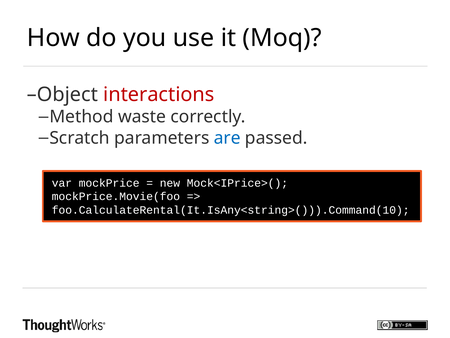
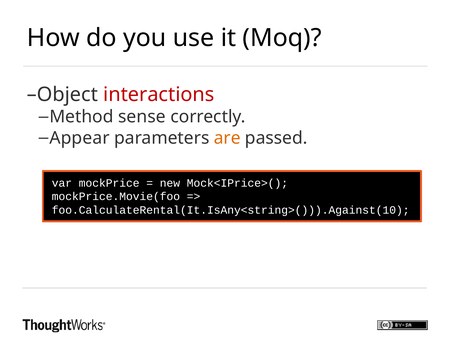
waste: waste -> sense
Scratch: Scratch -> Appear
are colour: blue -> orange
foo.CalculateRental(It.IsAny<string>())).Command(10: foo.CalculateRental(It.IsAny<string>())).Command(10 -> foo.CalculateRental(It.IsAny<string>())).Against(10
